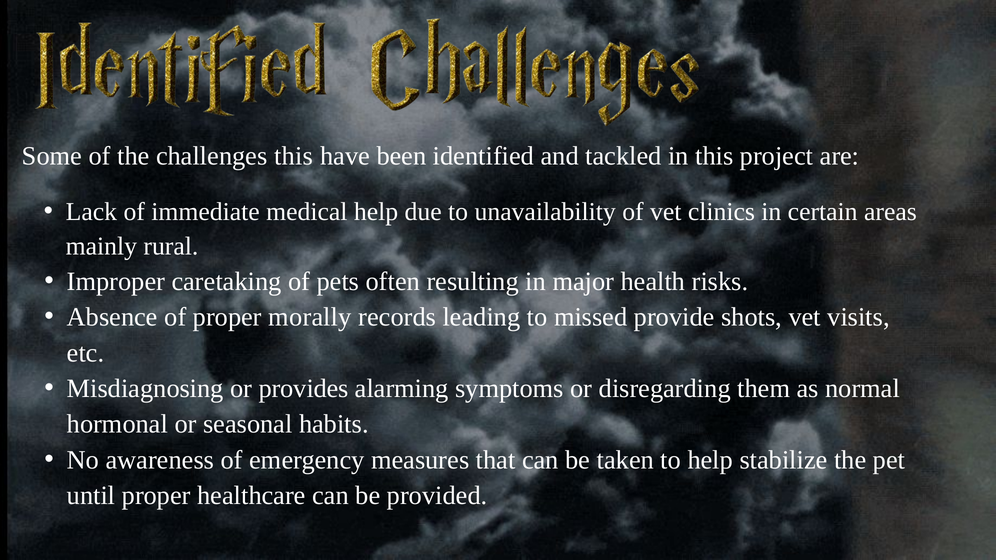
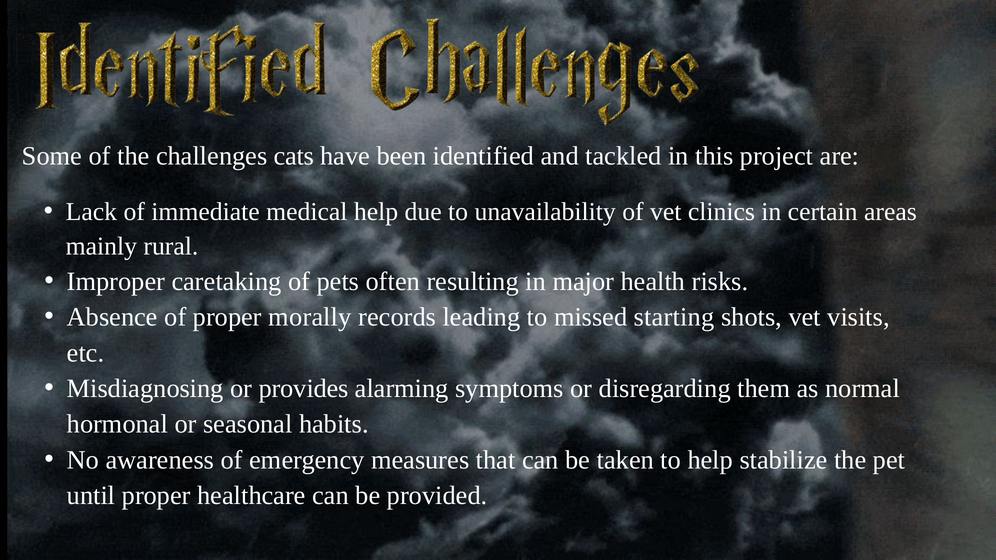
challenges this: this -> cats
provide: provide -> starting
